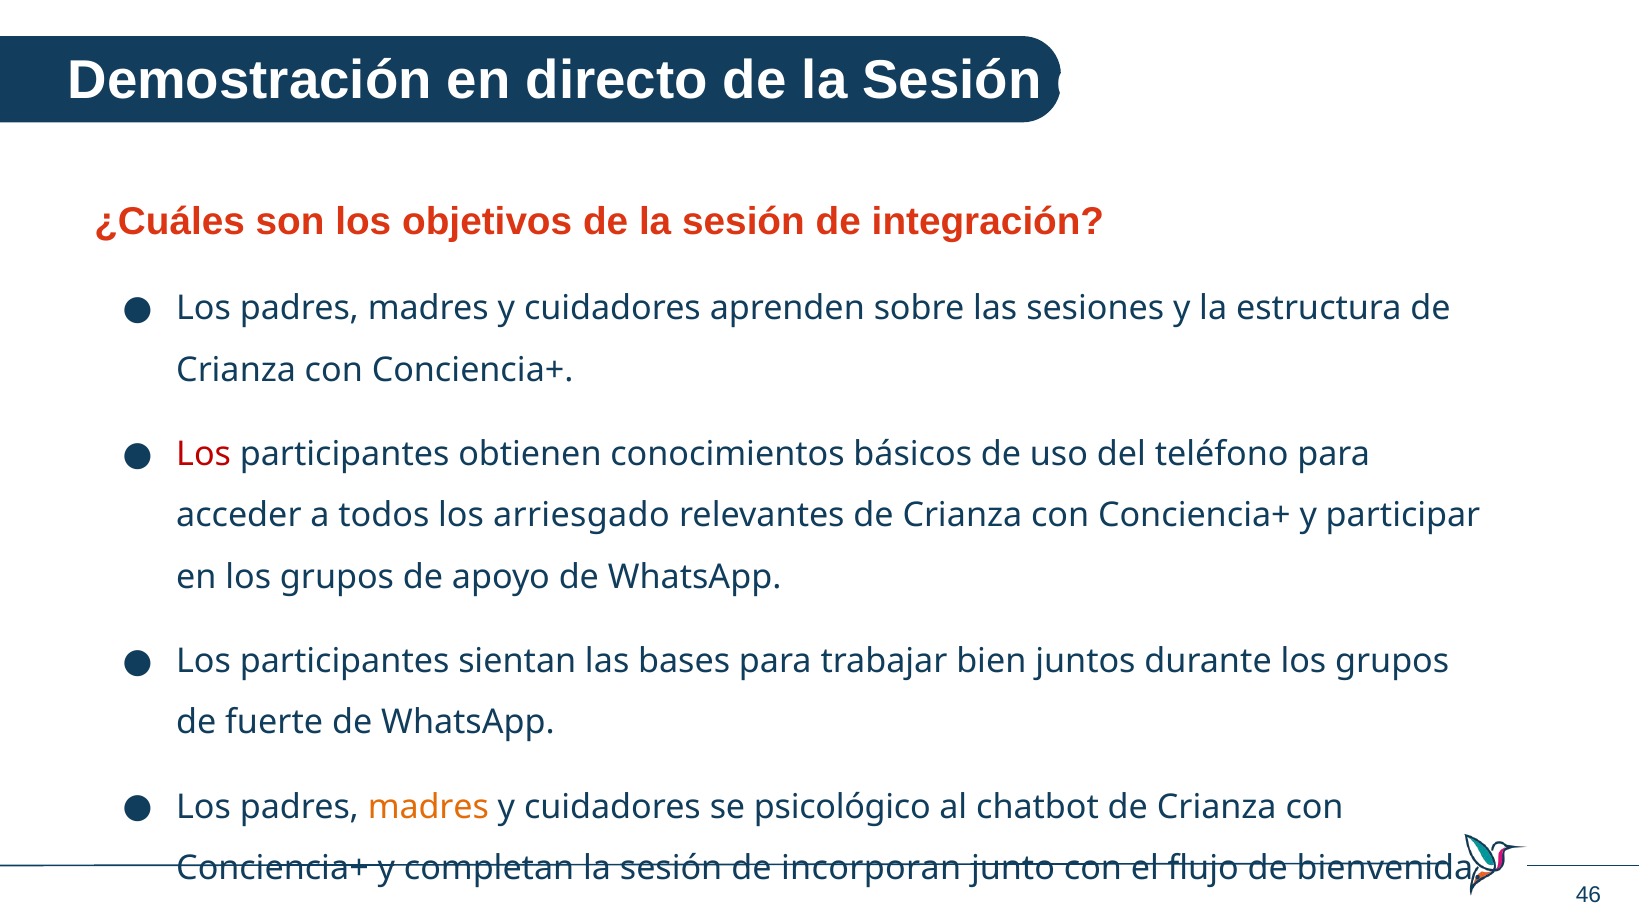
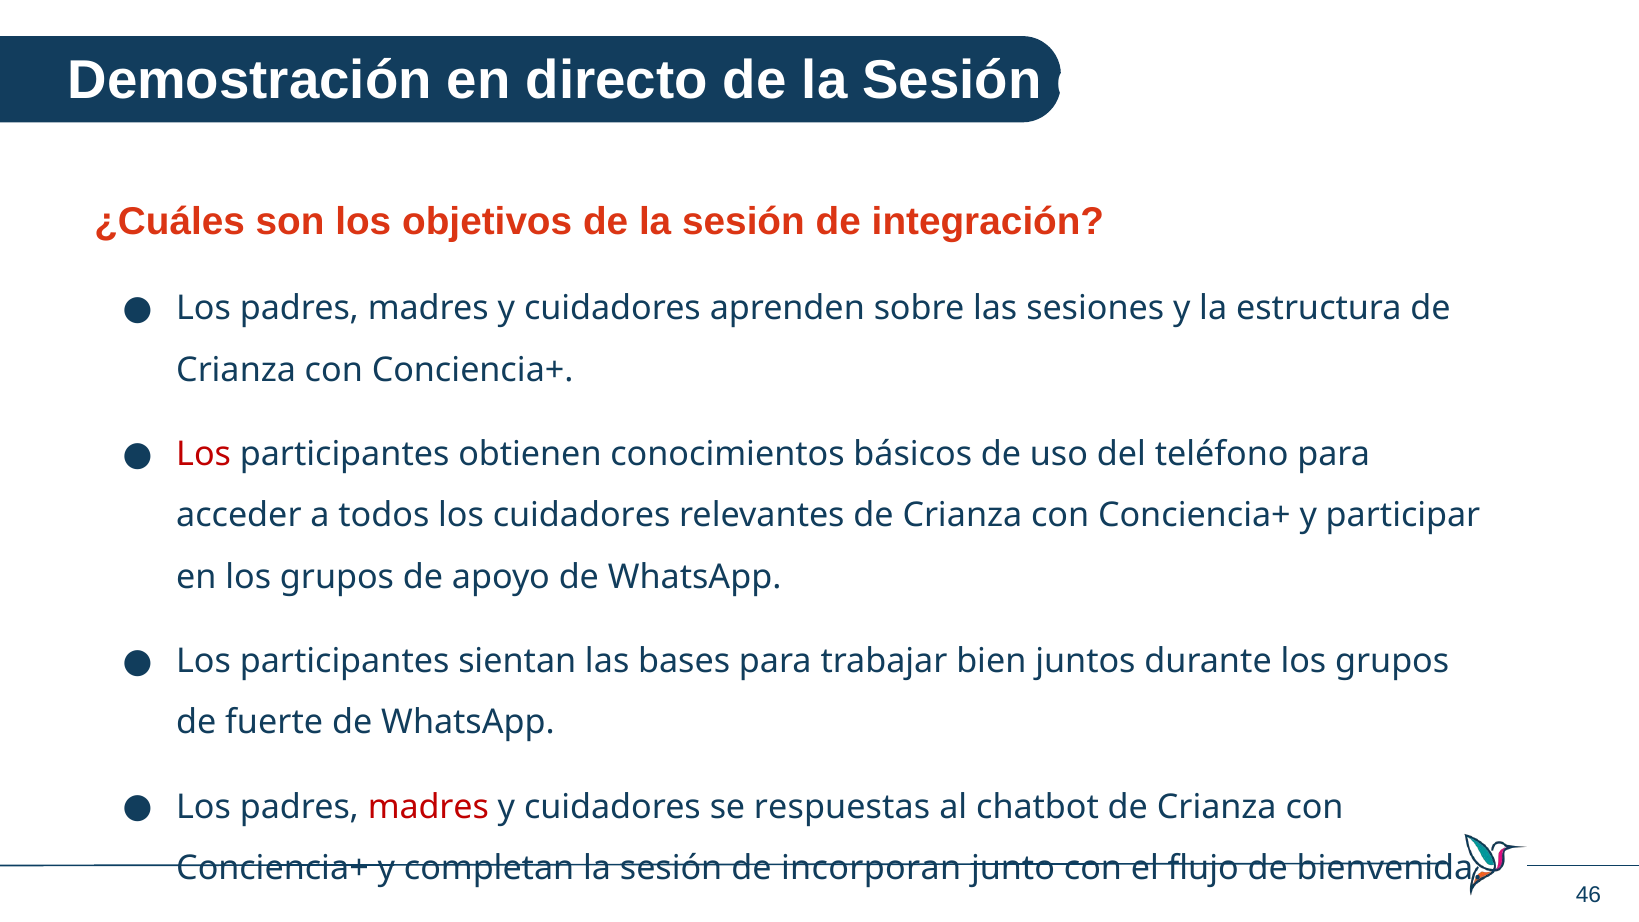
los arriesgado: arriesgado -> cuidadores
madres at (428, 807) colour: orange -> red
psicológico: psicológico -> respuestas
